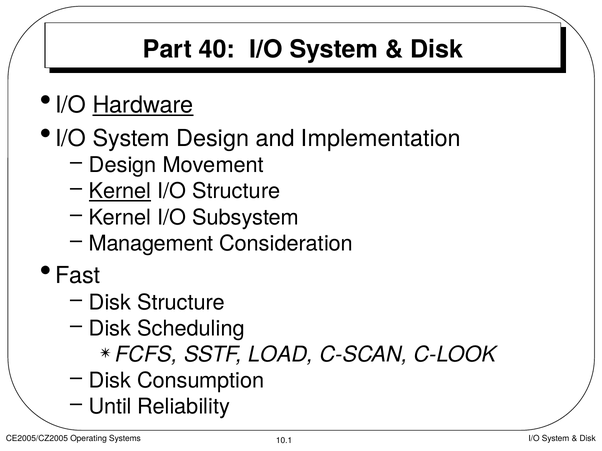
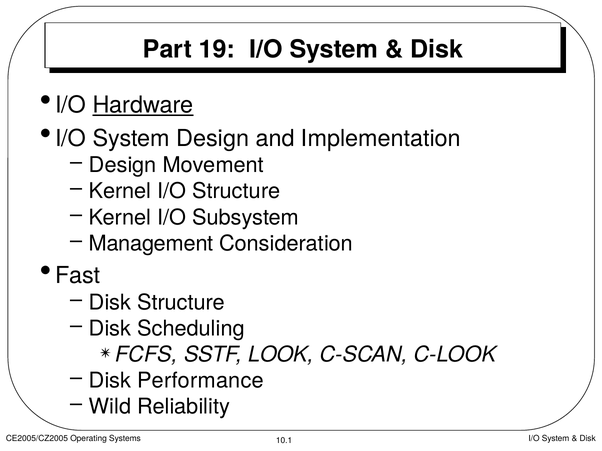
40: 40 -> 19
Kernel at (120, 192) underline: present -> none
LOAD: LOAD -> LOOK
Consumption: Consumption -> Performance
Until: Until -> Wild
